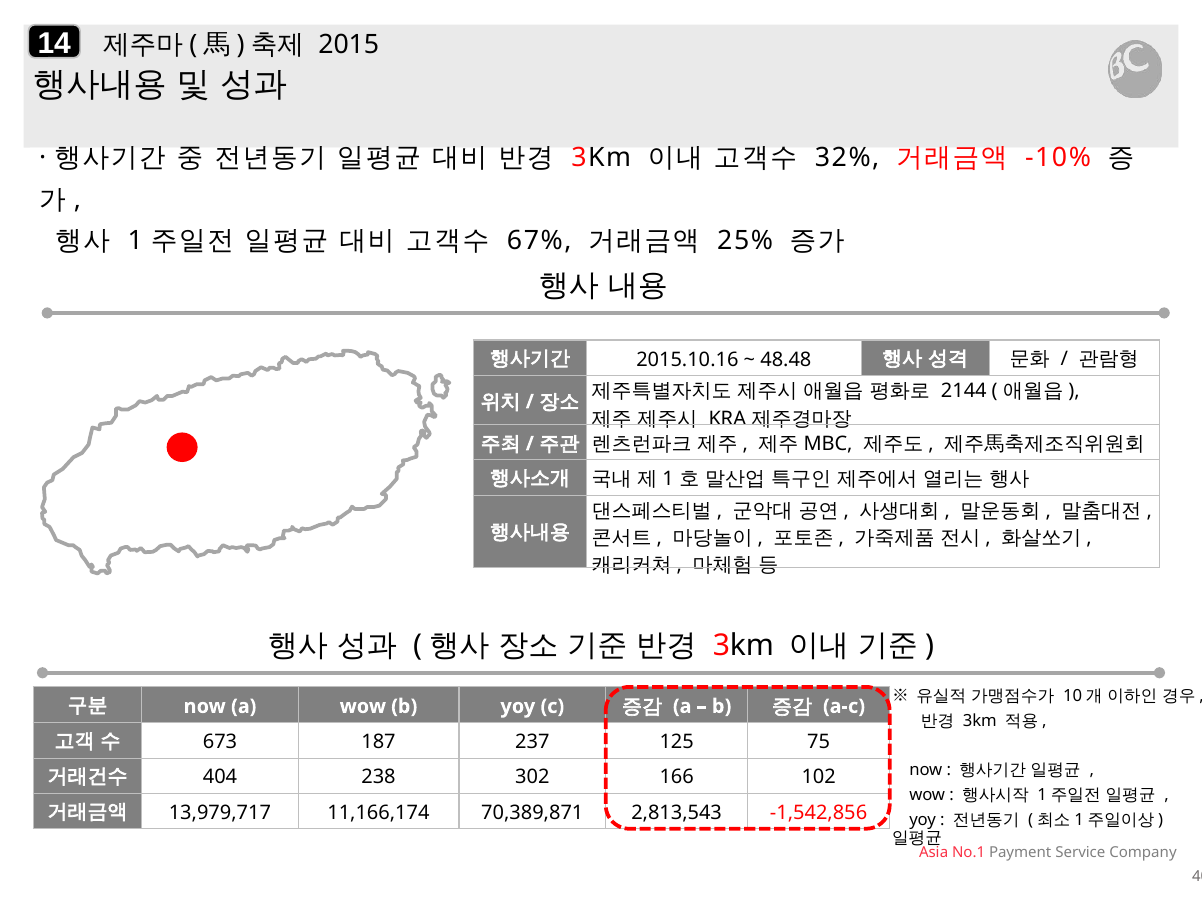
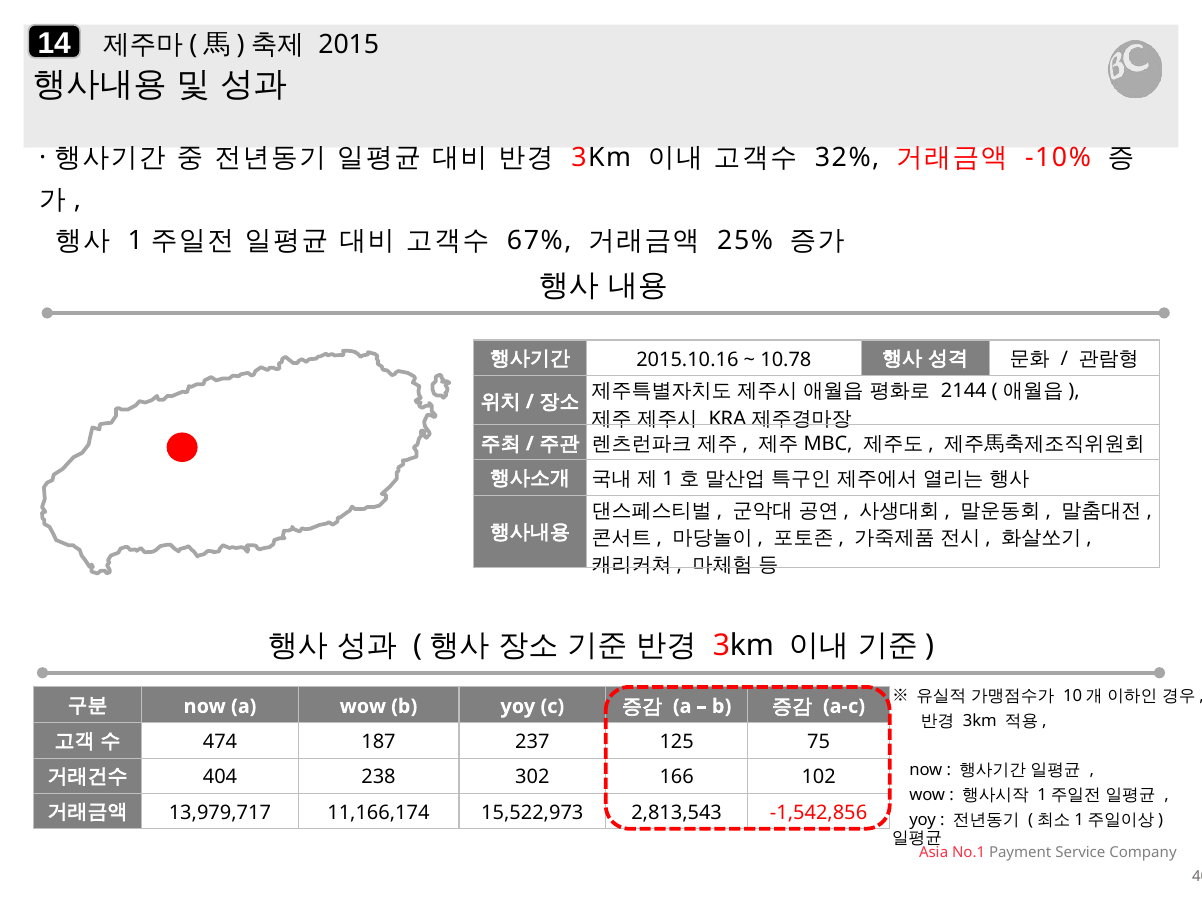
48.48: 48.48 -> 10.78
673: 673 -> 474
70,389,871: 70,389,871 -> 15,522,973
